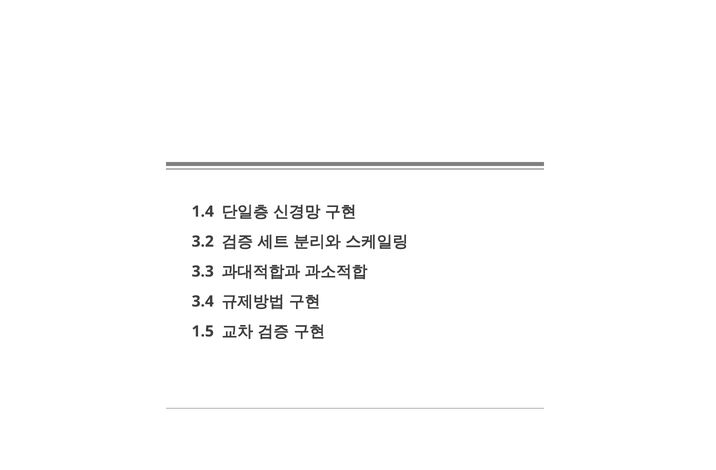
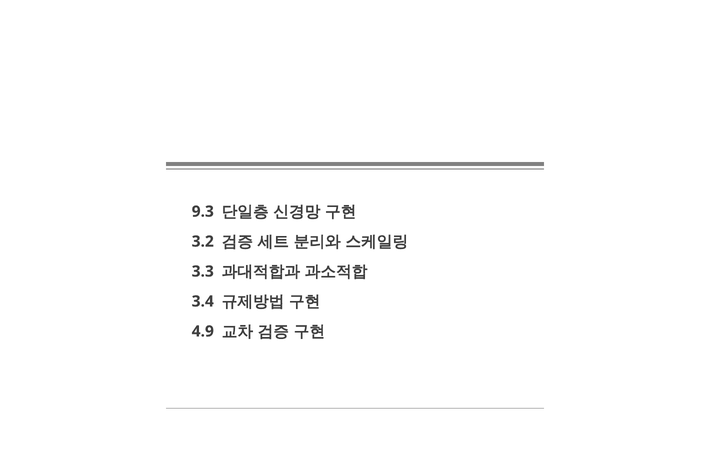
1.4: 1.4 -> 9.3
1.5: 1.5 -> 4.9
